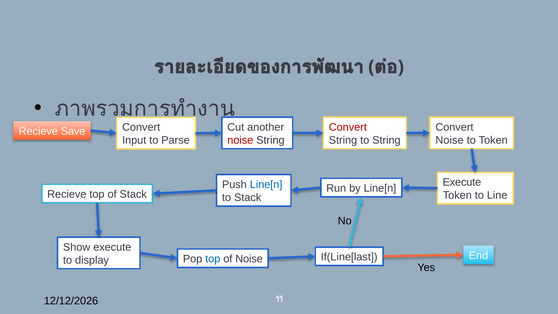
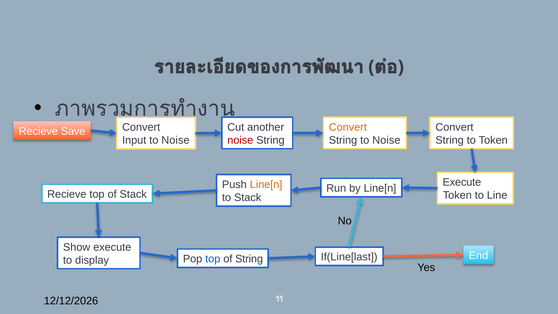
Convert at (348, 127) colour: red -> orange
String to String: String -> Noise
Noise at (450, 140): Noise -> String
Input to Parse: Parse -> Noise
Line[n at (266, 185) colour: blue -> orange
of Noise: Noise -> String
